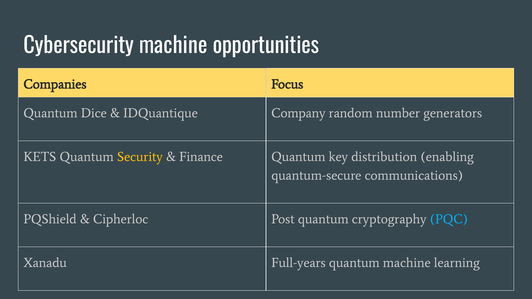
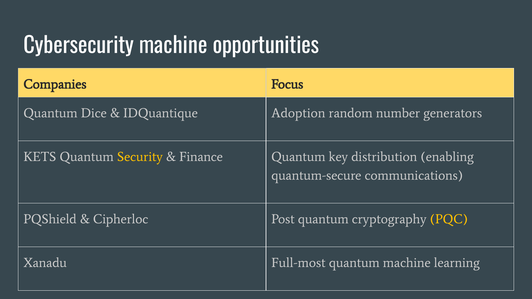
Company: Company -> Adoption
PQC colour: light blue -> yellow
Full-years: Full-years -> Full-most
